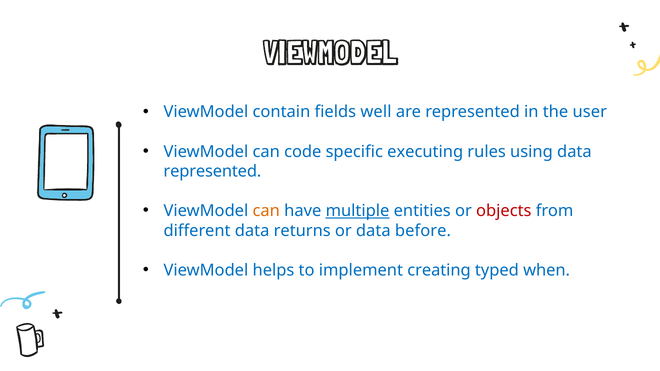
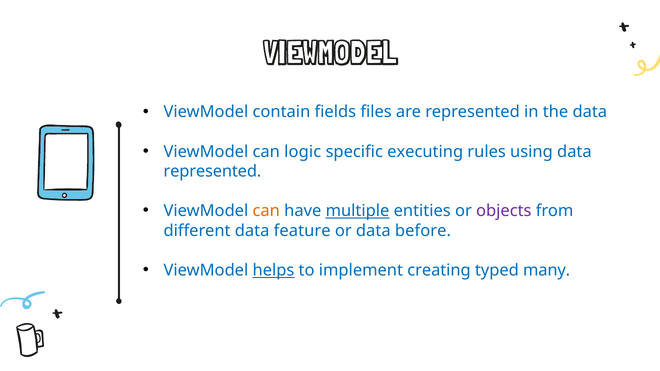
well: well -> files
the user: user -> data
code: code -> logic
objects colour: red -> purple
returns: returns -> feature
helps underline: none -> present
when: when -> many
